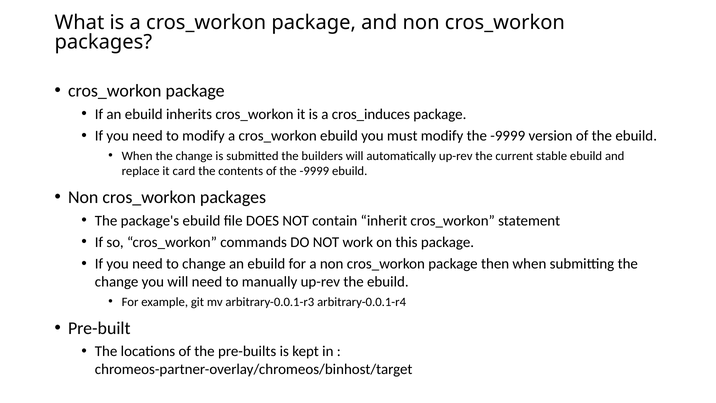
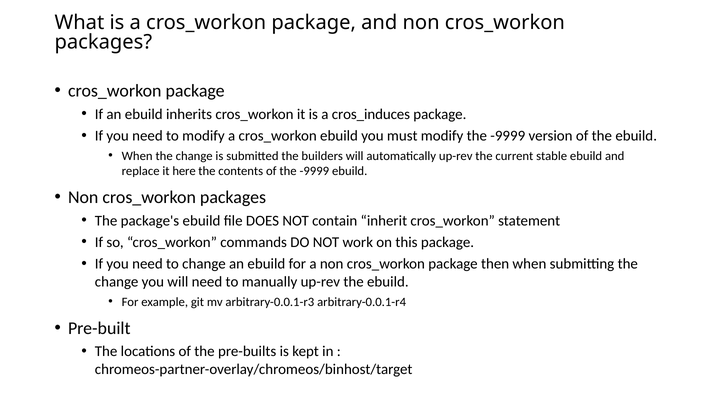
card: card -> here
